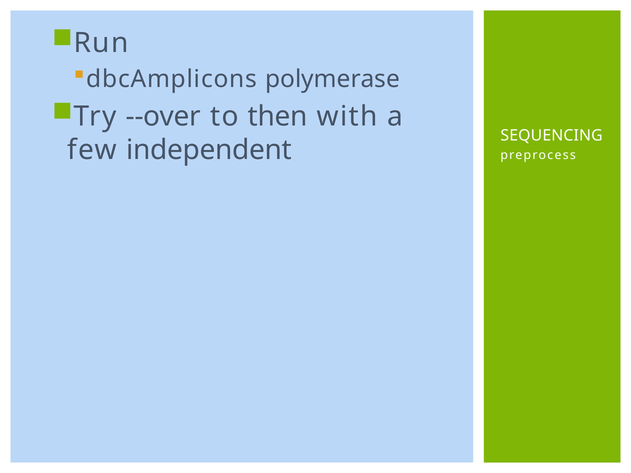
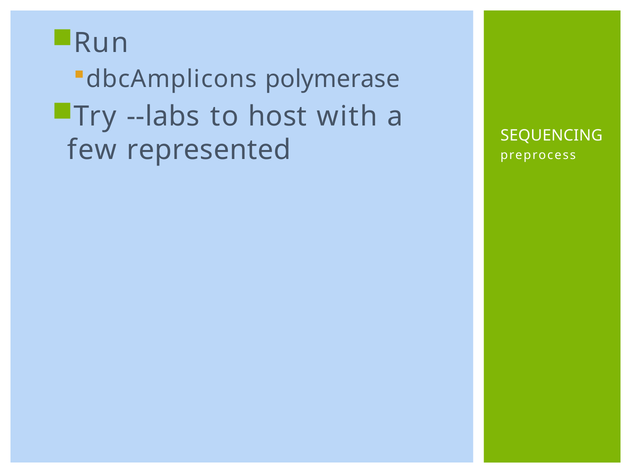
--over: --over -> --labs
then: then -> host
independent: independent -> represented
